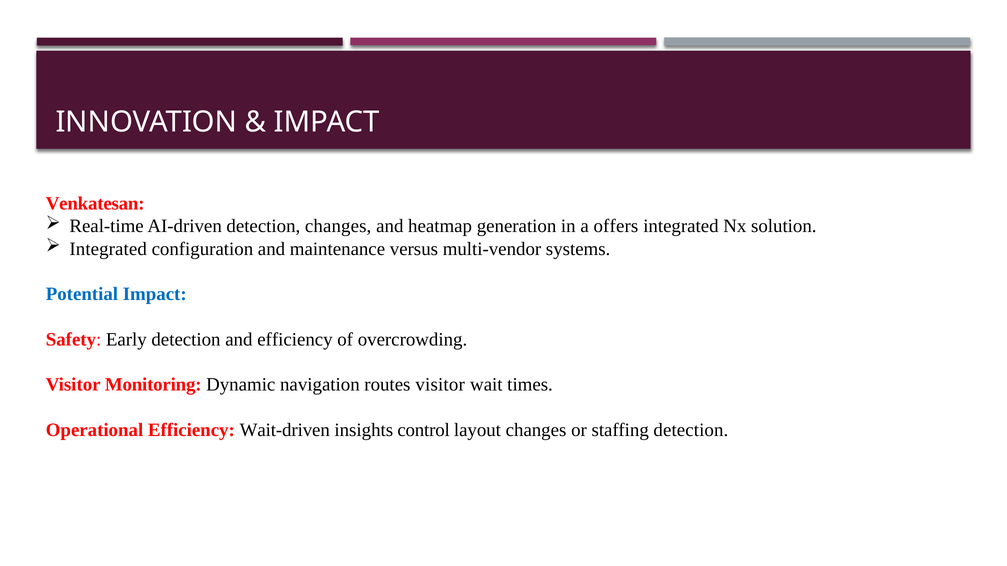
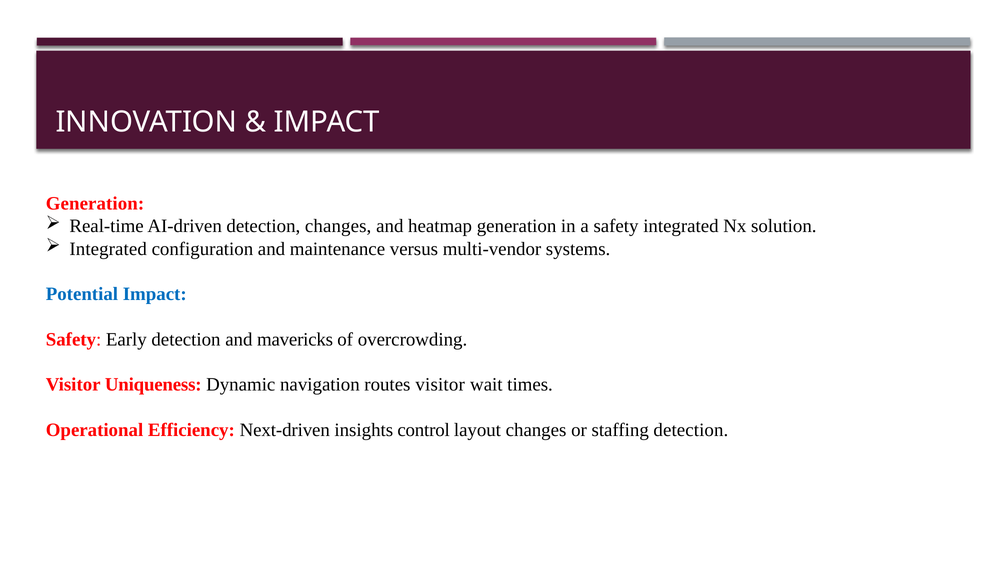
Venkatesan at (95, 204): Venkatesan -> Generation
a offers: offers -> safety
and efficiency: efficiency -> mavericks
Monitoring: Monitoring -> Uniqueness
Wait-driven: Wait-driven -> Next-driven
